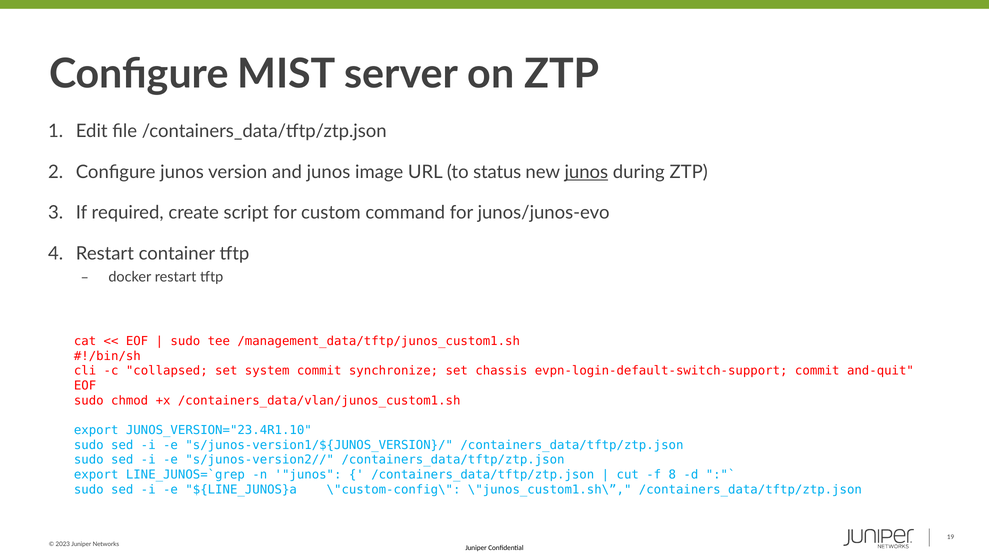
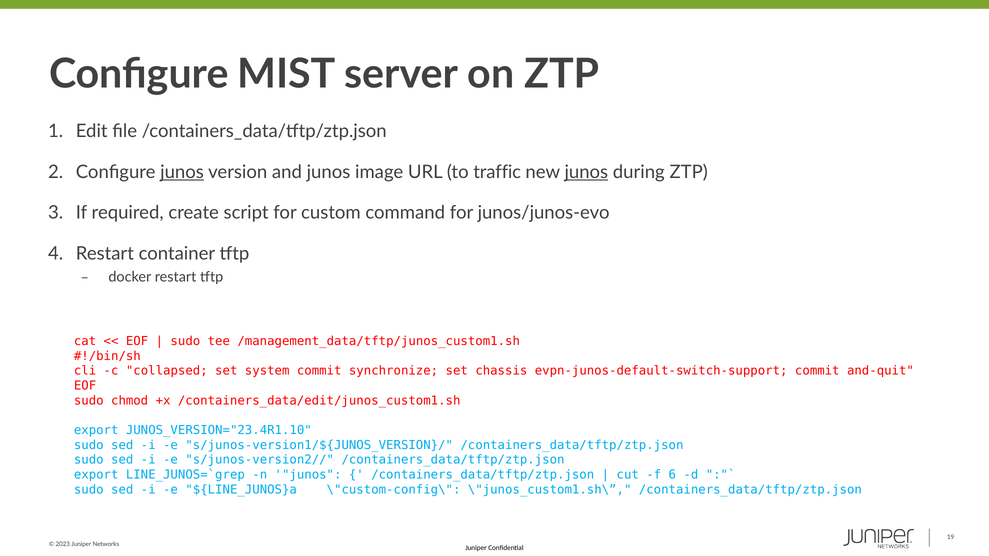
junos at (182, 172) underline: none -> present
status: status -> traffic
evpn-login-default-switch-support: evpn-login-default-switch-support -> evpn-junos-default-switch-support
/containers_data/vlan/junos_custom1.sh: /containers_data/vlan/junos_custom1.sh -> /containers_data/edit/junos_custom1.sh
8: 8 -> 6
